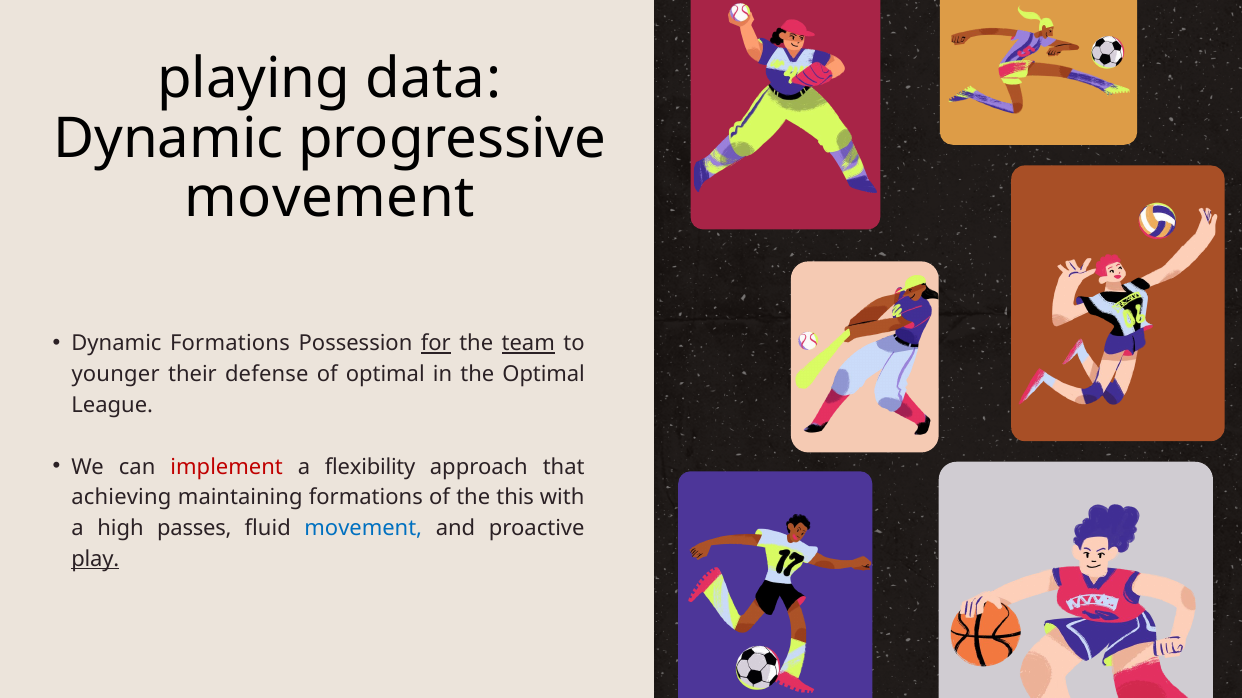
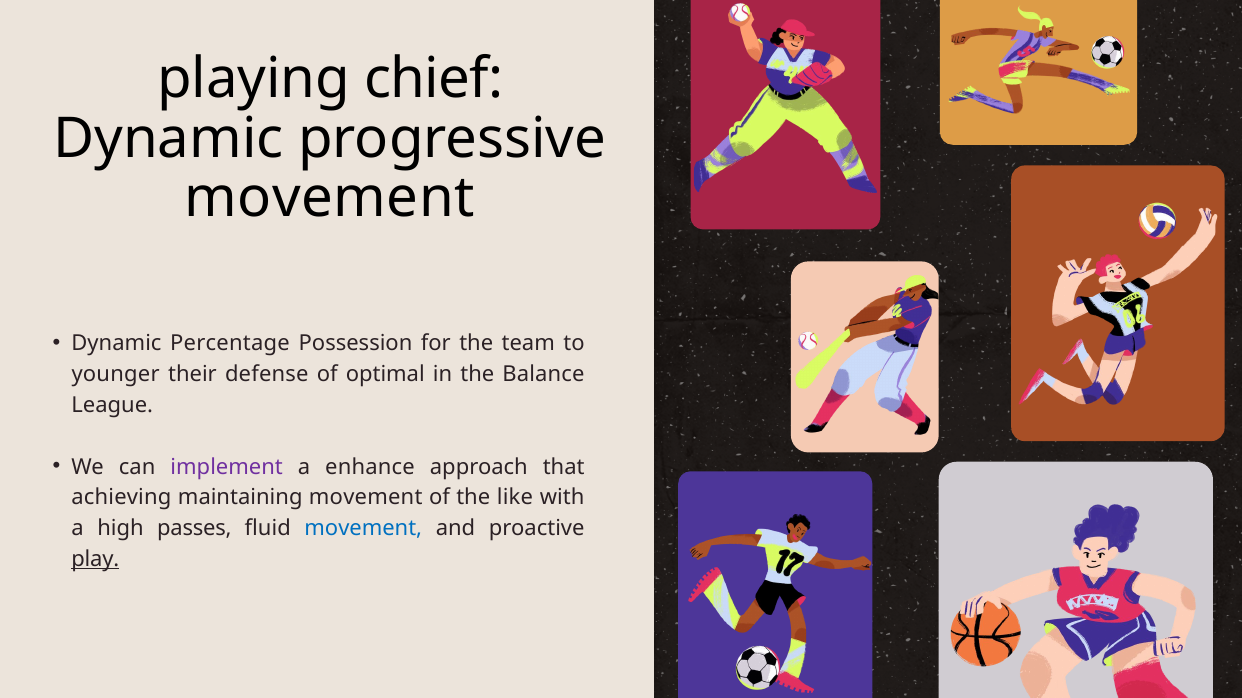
data: data -> chief
Dynamic Formations: Formations -> Percentage
for underline: present -> none
team underline: present -> none
the Optimal: Optimal -> Balance
implement colour: red -> purple
flexibility: flexibility -> enhance
maintaining formations: formations -> movement
this: this -> like
